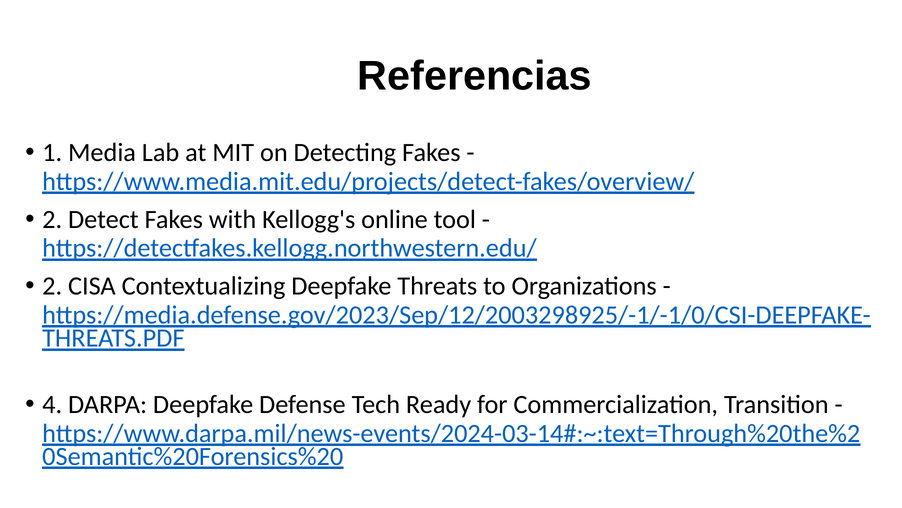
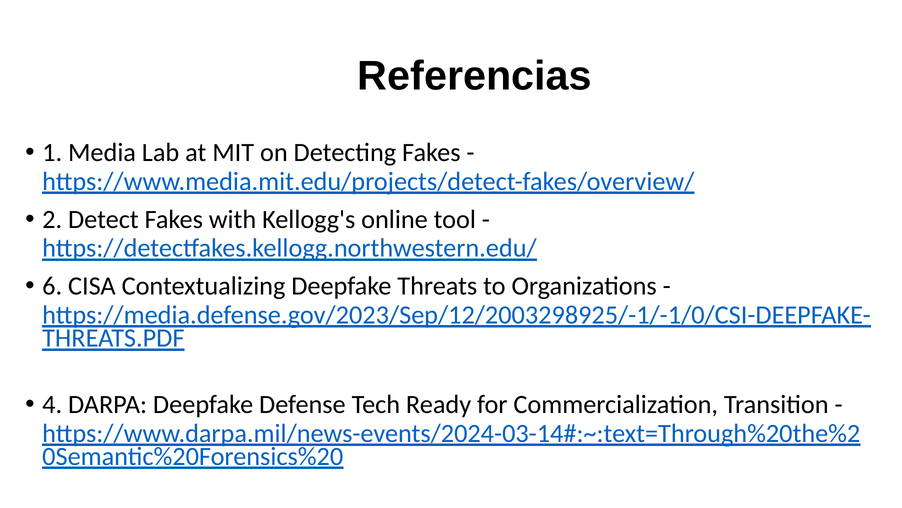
2 at (52, 286): 2 -> 6
